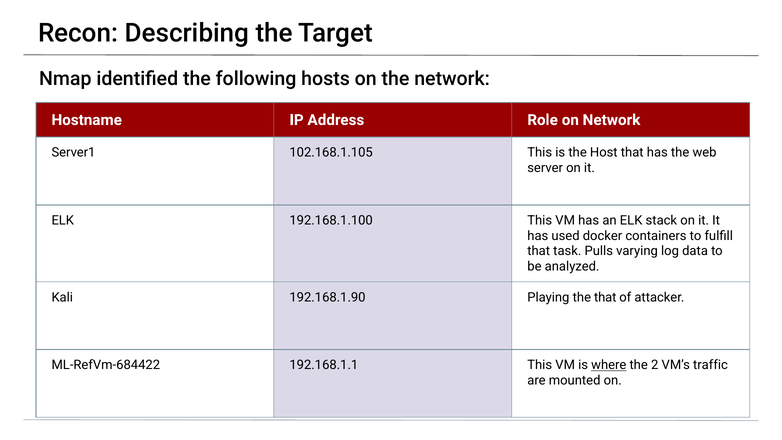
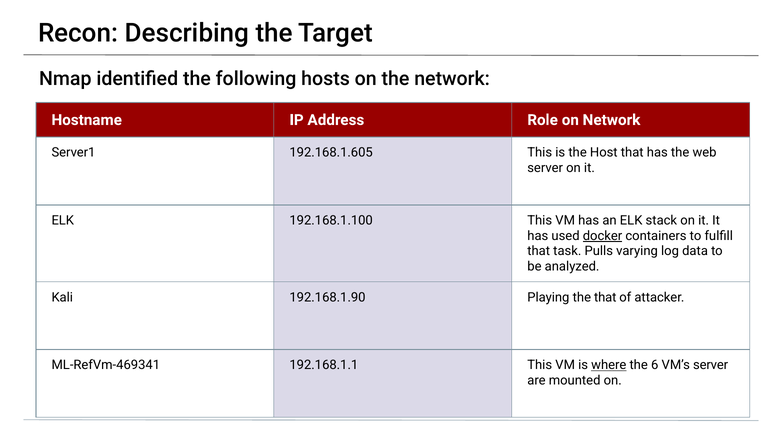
102.168.1.105: 102.168.1.105 -> 192.168.1.605
docker underline: none -> present
ML-RefVm-684422: ML-RefVm-684422 -> ML-RefVm-469341
2: 2 -> 6
VM’s traffic: traffic -> server
